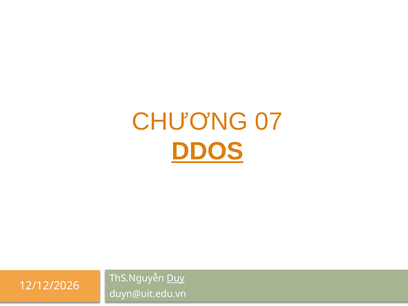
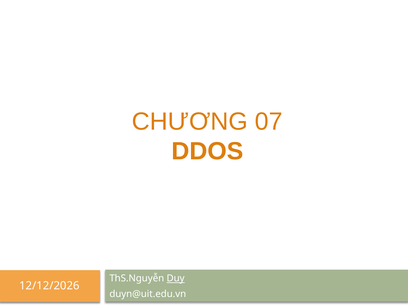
DDOS underline: present -> none
